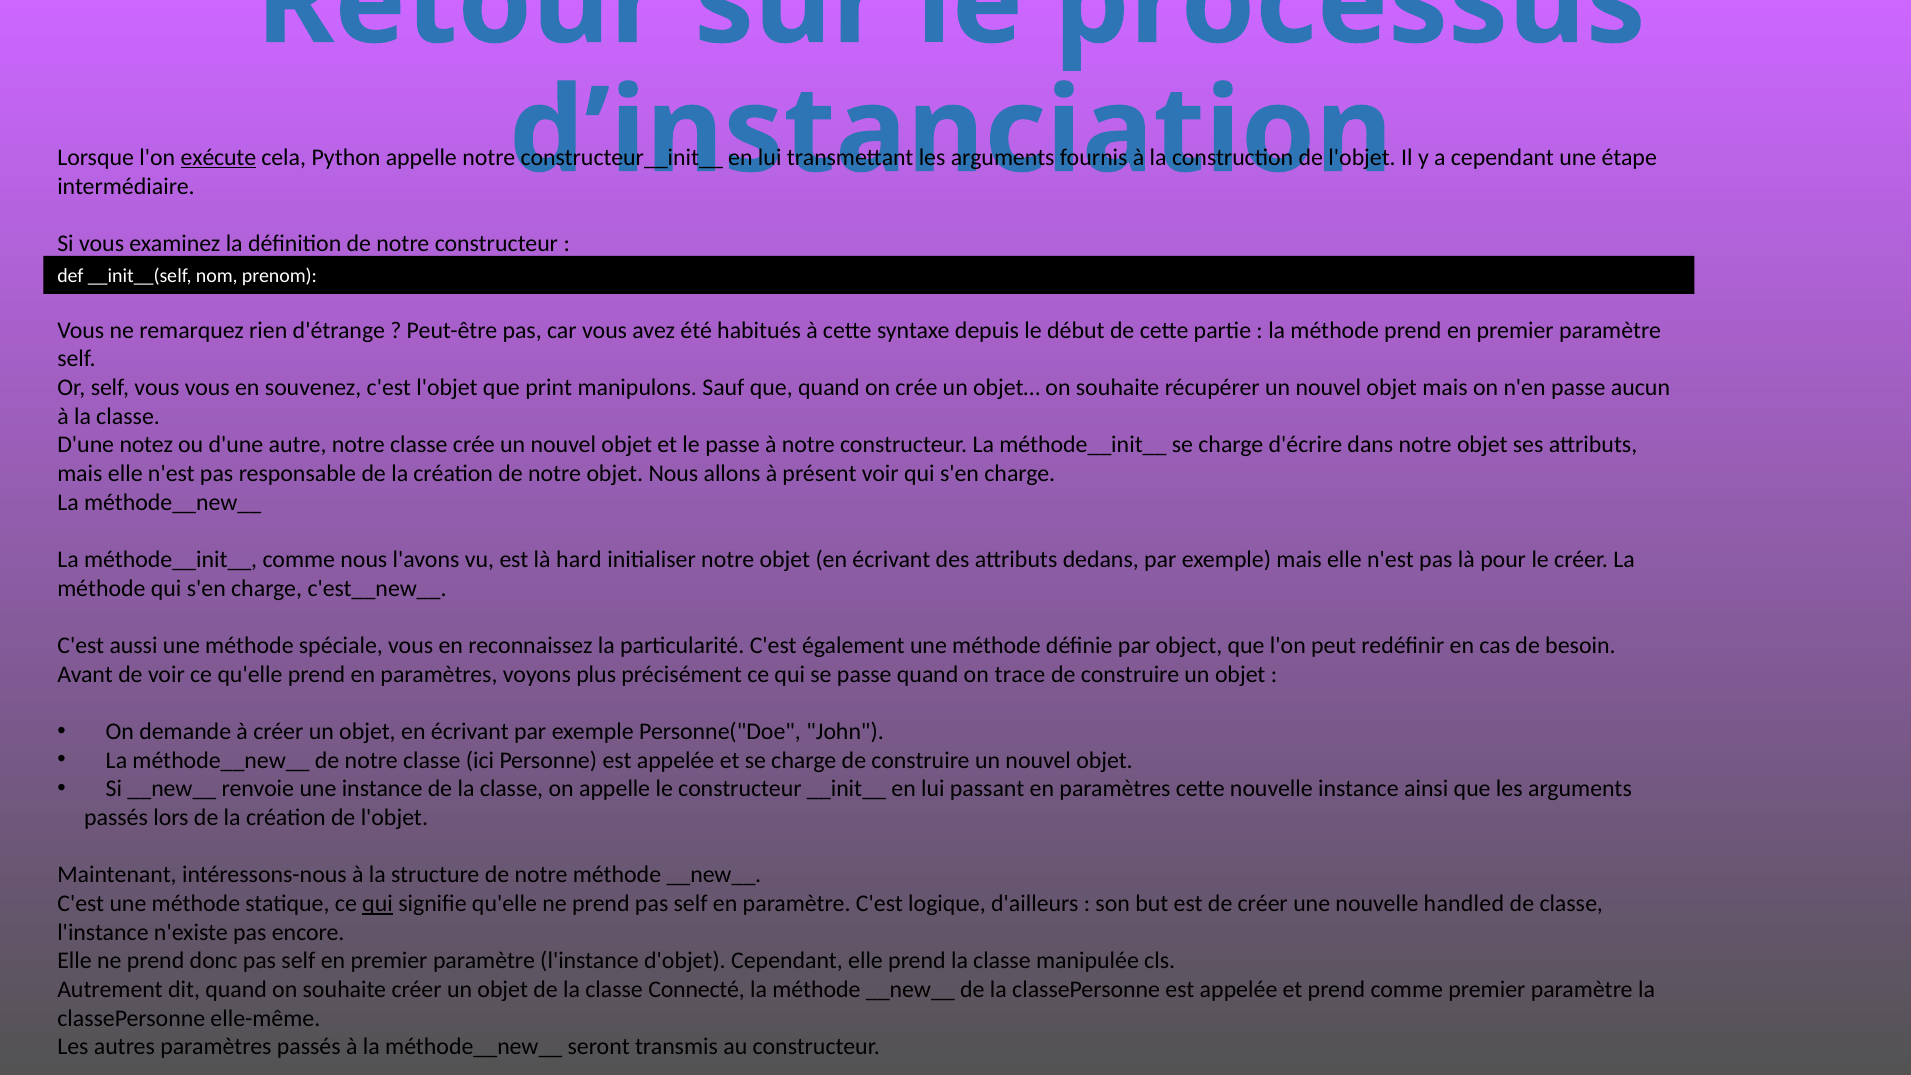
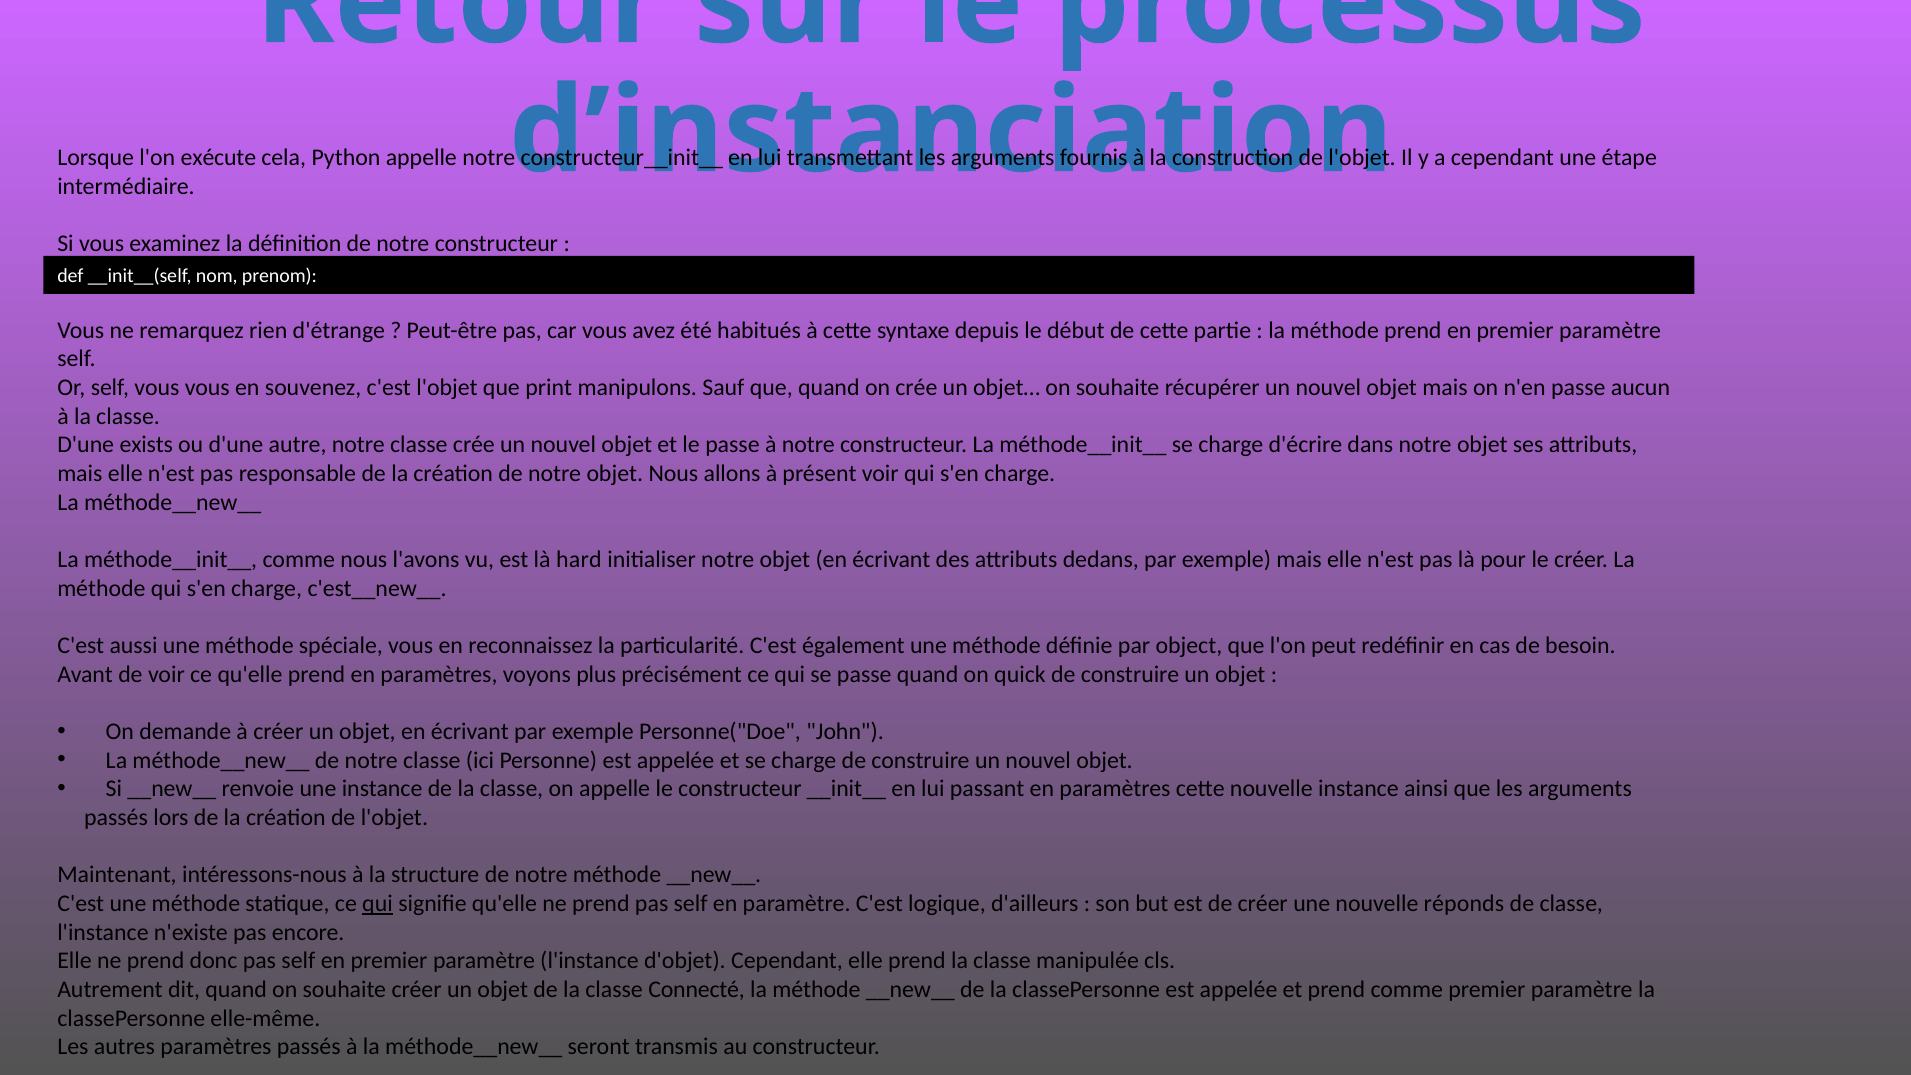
exécute underline: present -> none
notez: notez -> exists
trace: trace -> quick
handled: handled -> réponds
